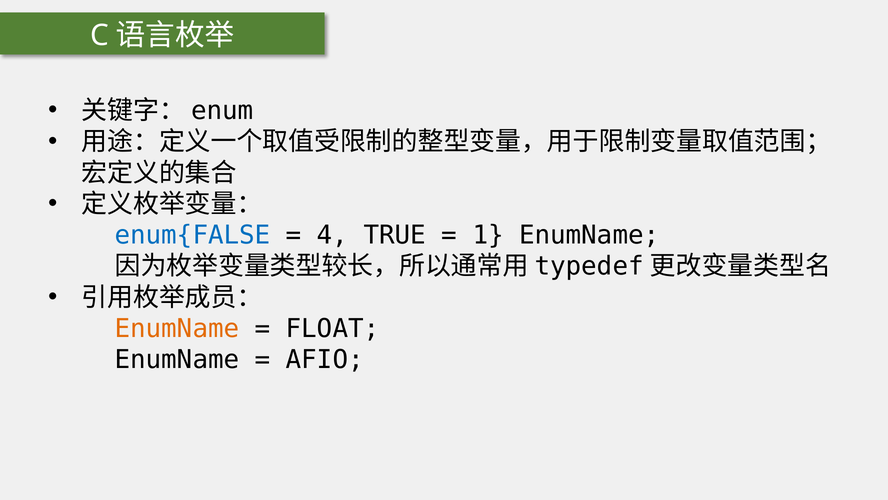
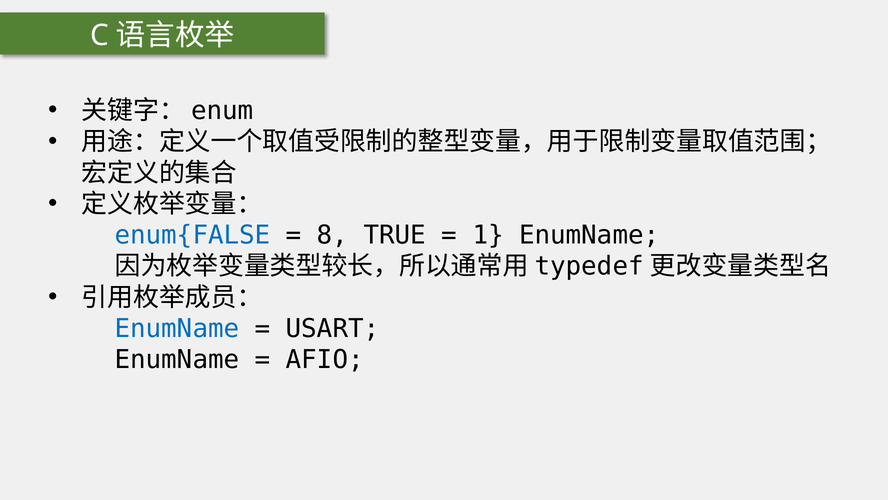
4: 4 -> 8
EnumName at (177, 328) colour: orange -> blue
FLOAT: FLOAT -> USART
